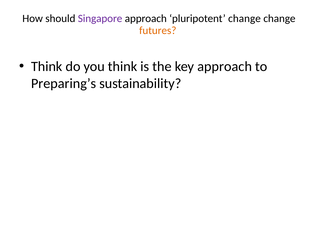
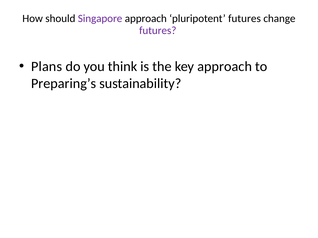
pluripotent change: change -> futures
futures at (158, 30) colour: orange -> purple
Think at (47, 67): Think -> Plans
